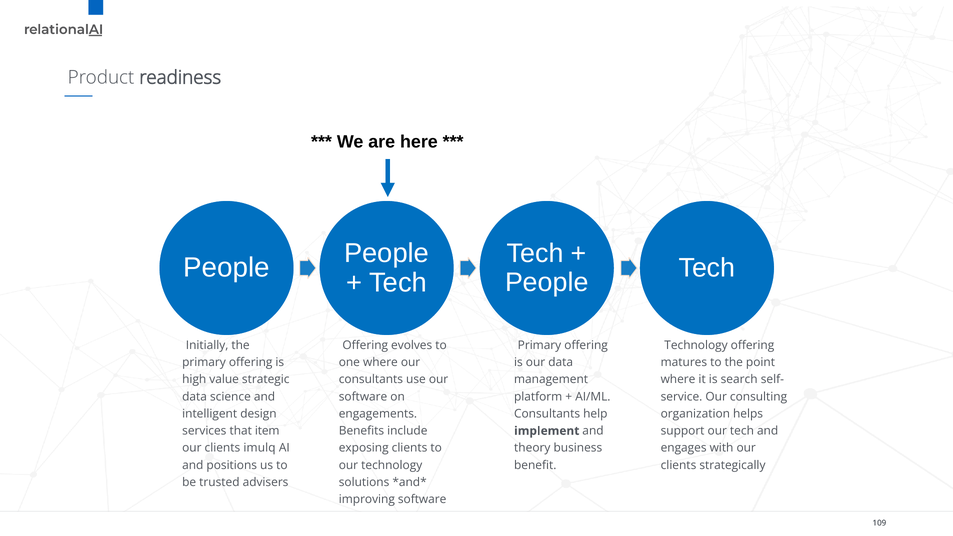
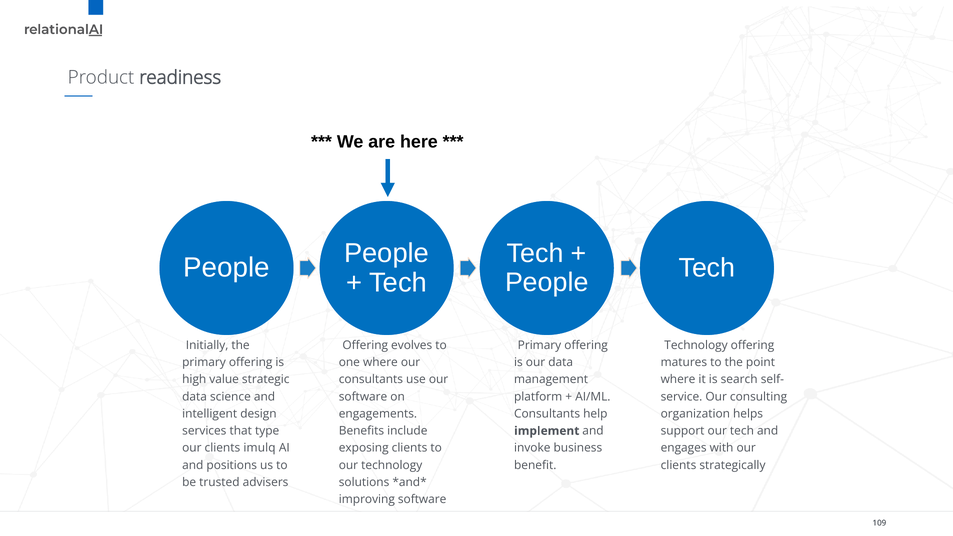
item: item -> type
theory: theory -> invoke
